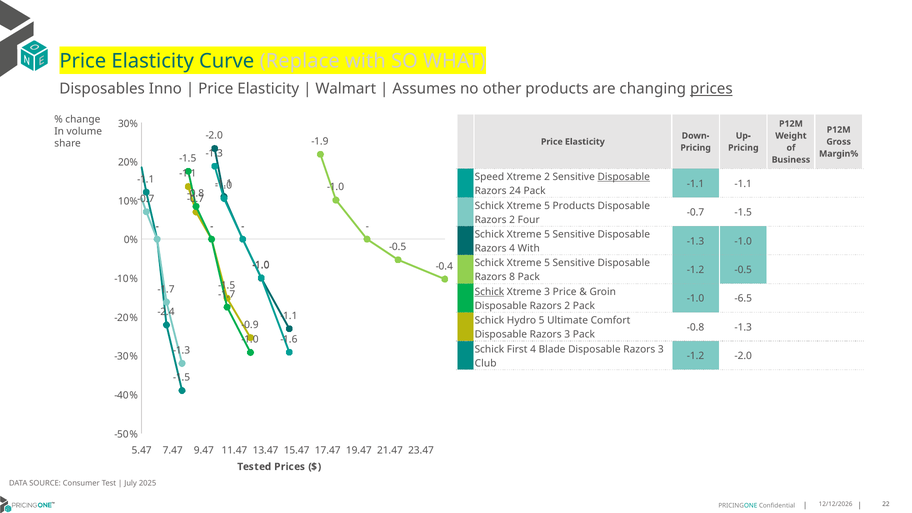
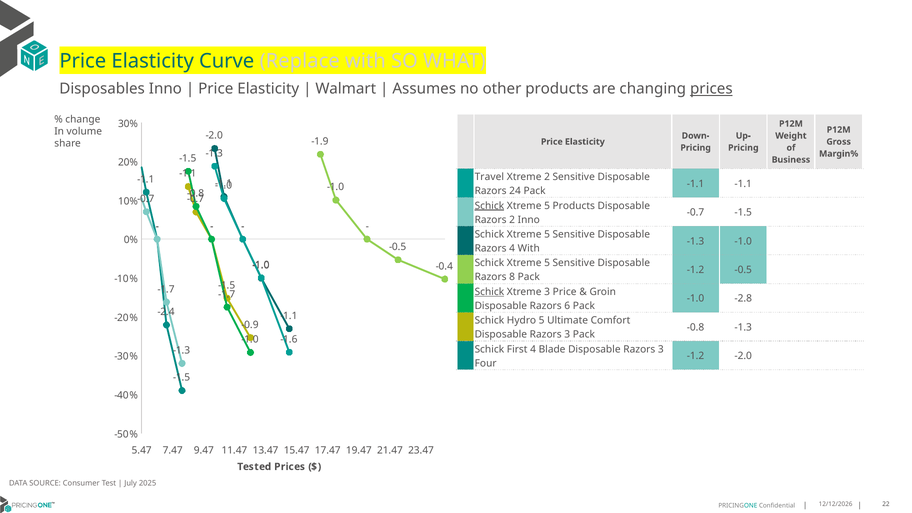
Speed: Speed -> Travel
Disposable at (624, 177) underline: present -> none
Schick at (489, 206) underline: none -> present
2 Four: Four -> Inno
-6.5: -6.5 -> -2.8
2 at (567, 306): 2 -> 6
Club: Club -> Four
